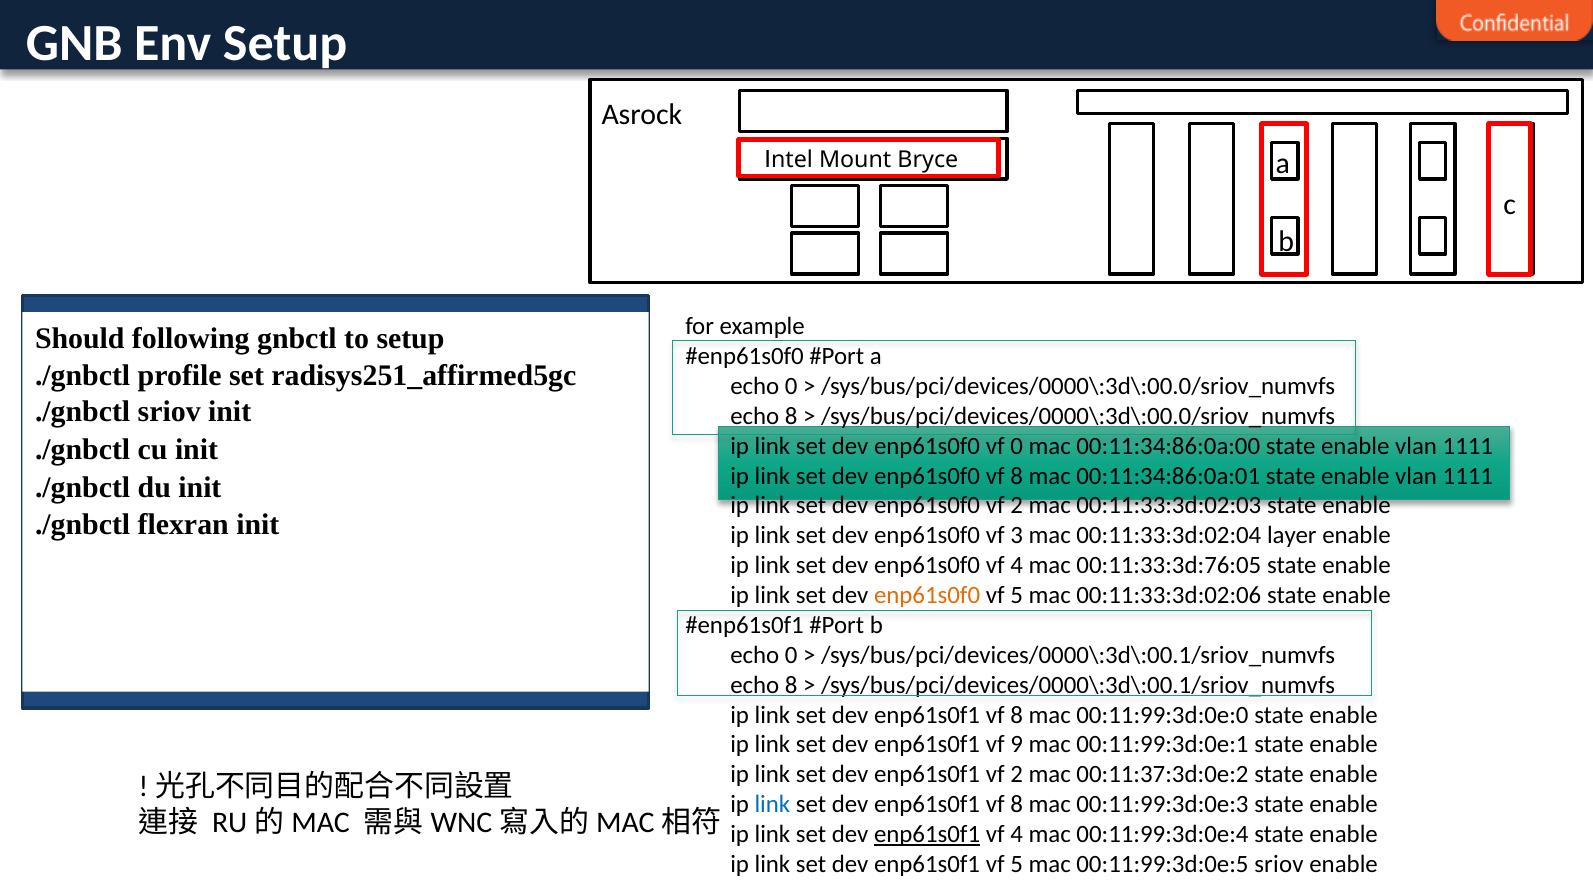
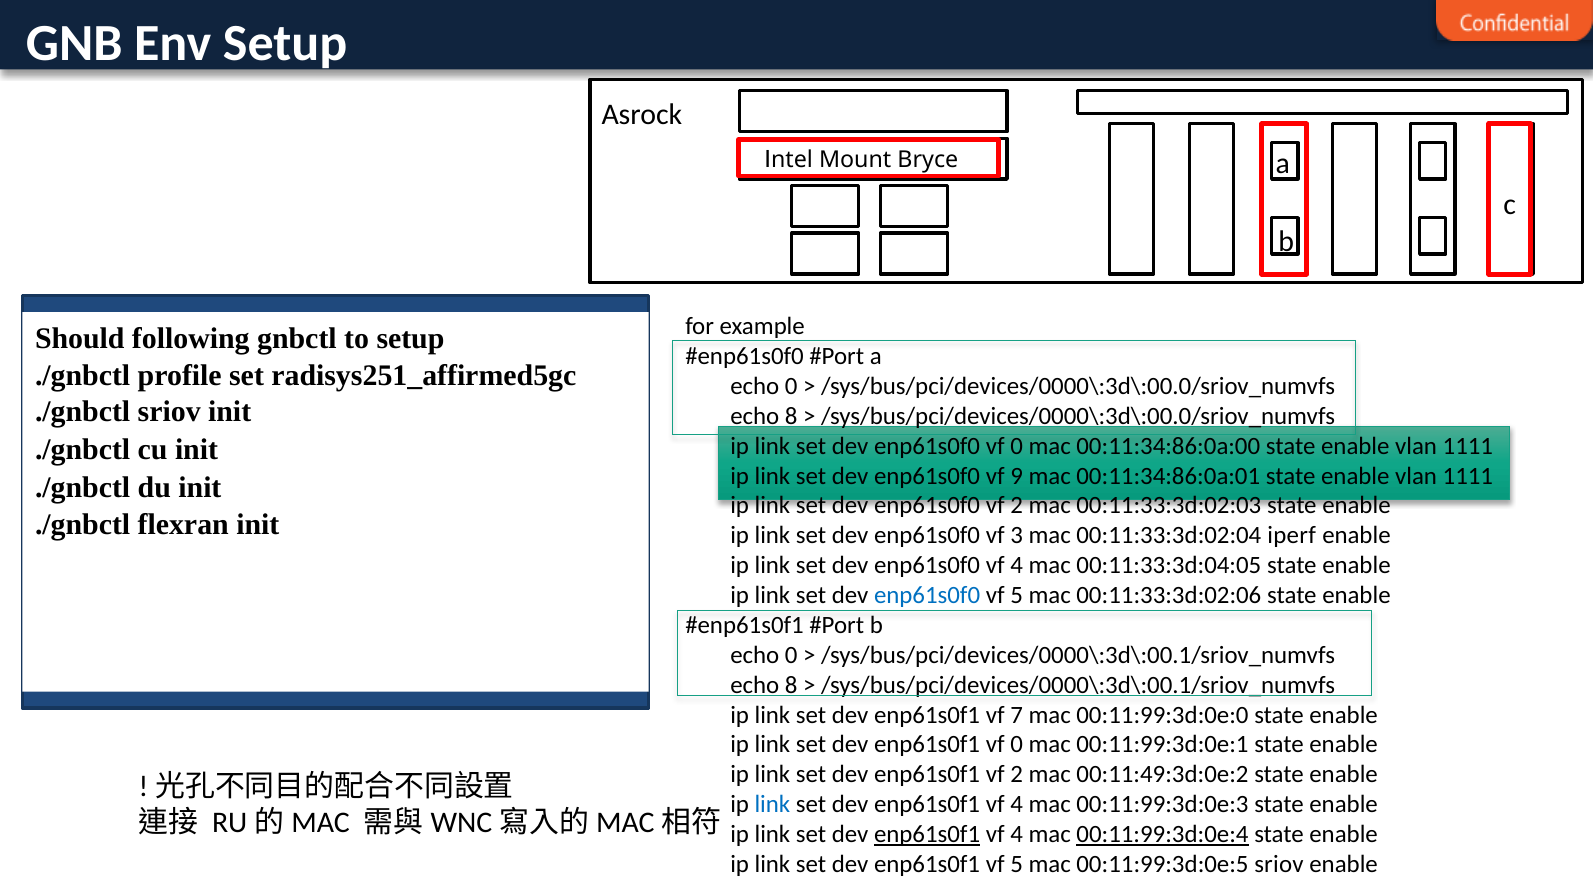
enp61s0f0 vf 8: 8 -> 9
layer: layer -> iperf
00:11:33:3d:76:05: 00:11:33:3d:76:05 -> 00:11:33:3d:04:05
enp61s0f0 at (927, 595) colour: orange -> blue
8 at (1017, 715): 8 -> 7
enp61s0f1 vf 9: 9 -> 0
00:11:37:3d:0e:2: 00:11:37:3d:0e:2 -> 00:11:49:3d:0e:2
8 at (1017, 804): 8 -> 4
00:11:99:3d:0e:4 underline: none -> present
